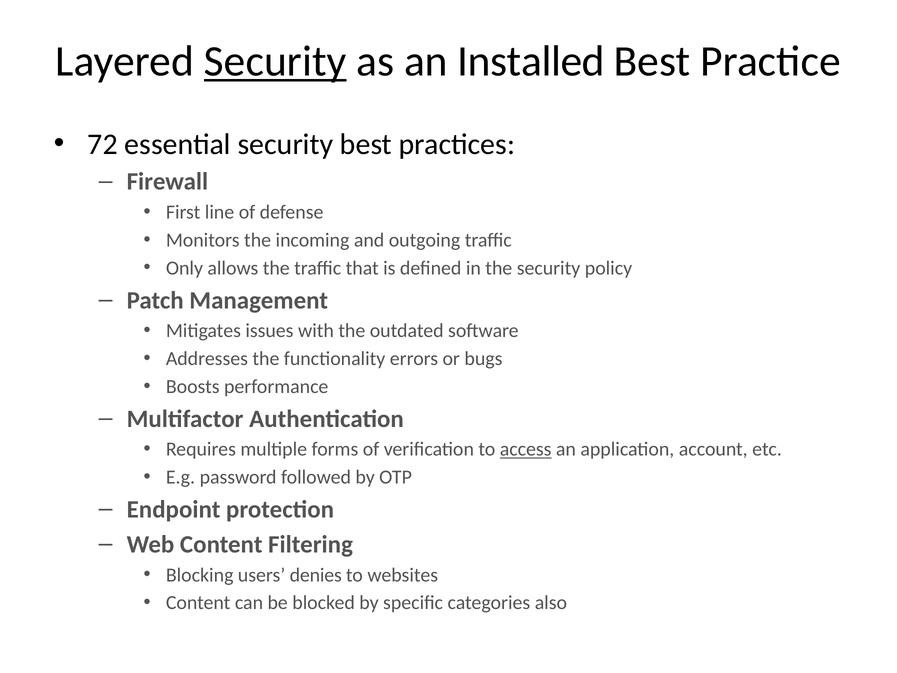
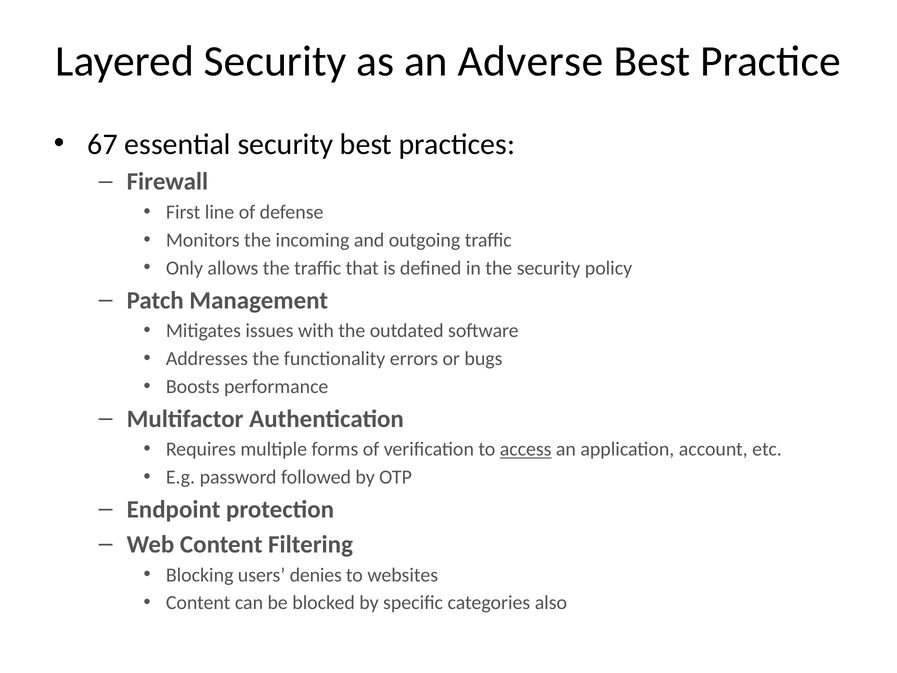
Security at (275, 61) underline: present -> none
Installed: Installed -> Adverse
72: 72 -> 67
